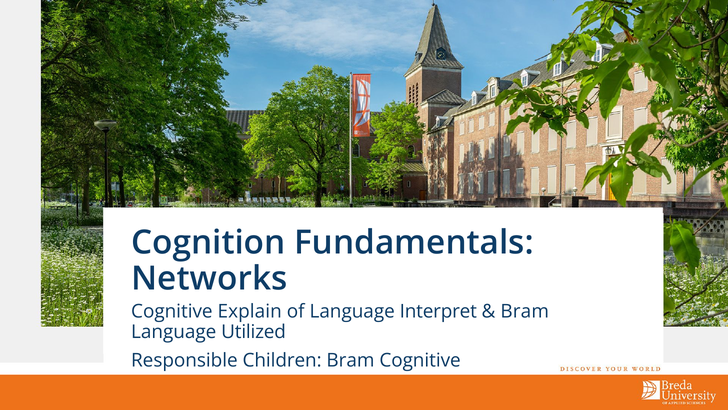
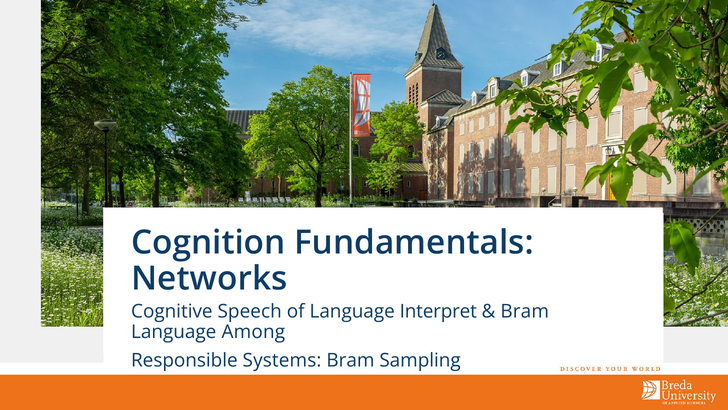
Explain: Explain -> Speech
Utilized: Utilized -> Among
Children: Children -> Systems
Bram Cognitive: Cognitive -> Sampling
